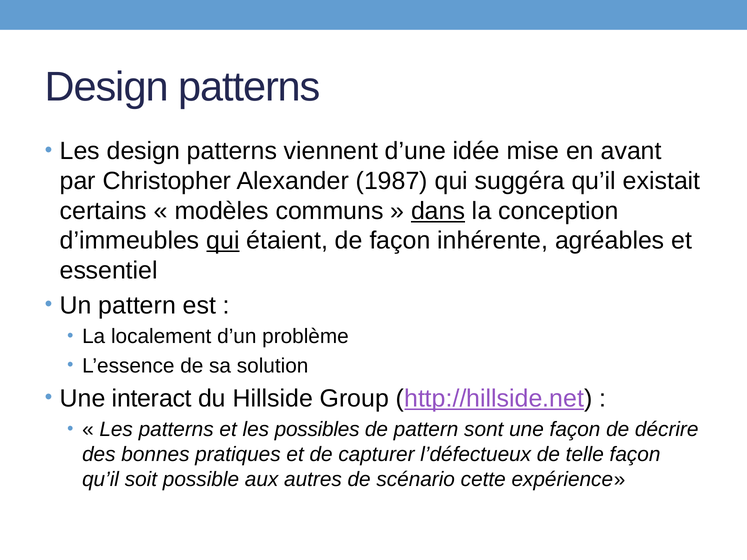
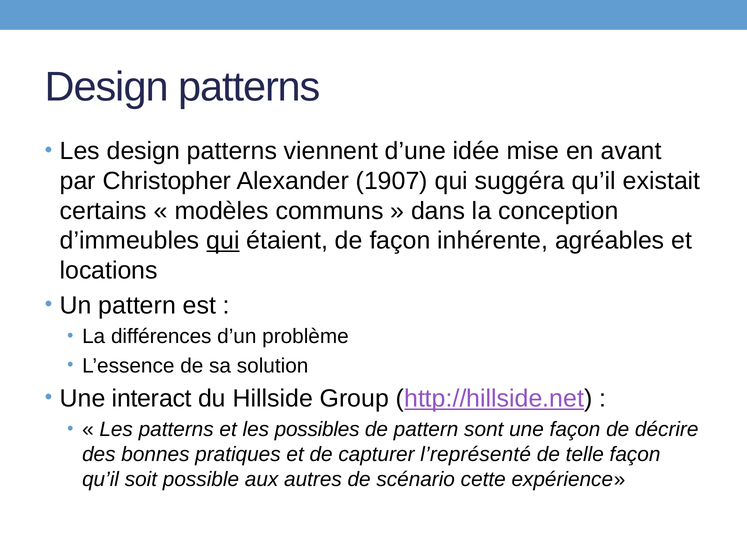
1987: 1987 -> 1907
dans underline: present -> none
essentiel: essentiel -> locations
localement: localement -> différences
l’défectueux: l’défectueux -> l’représenté
